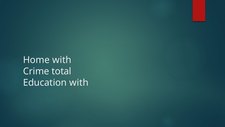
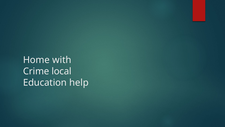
total: total -> local
Education with: with -> help
